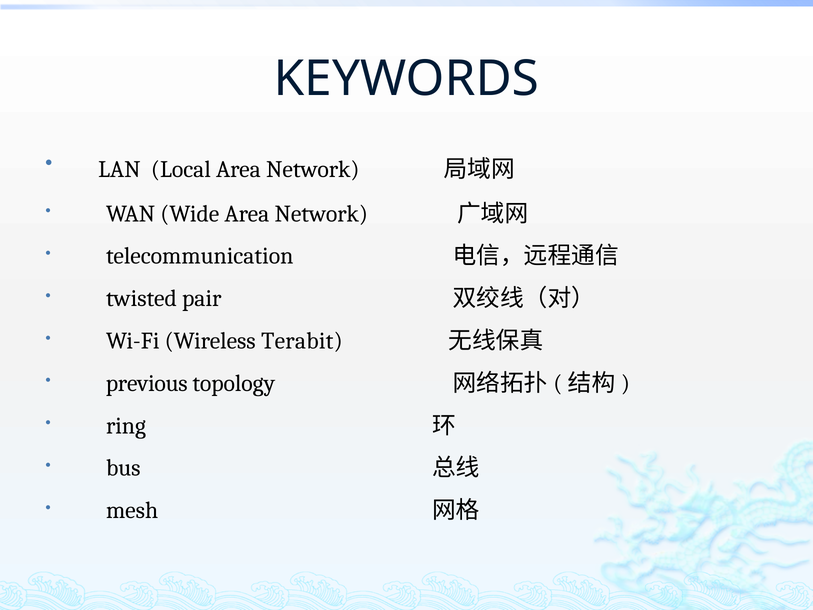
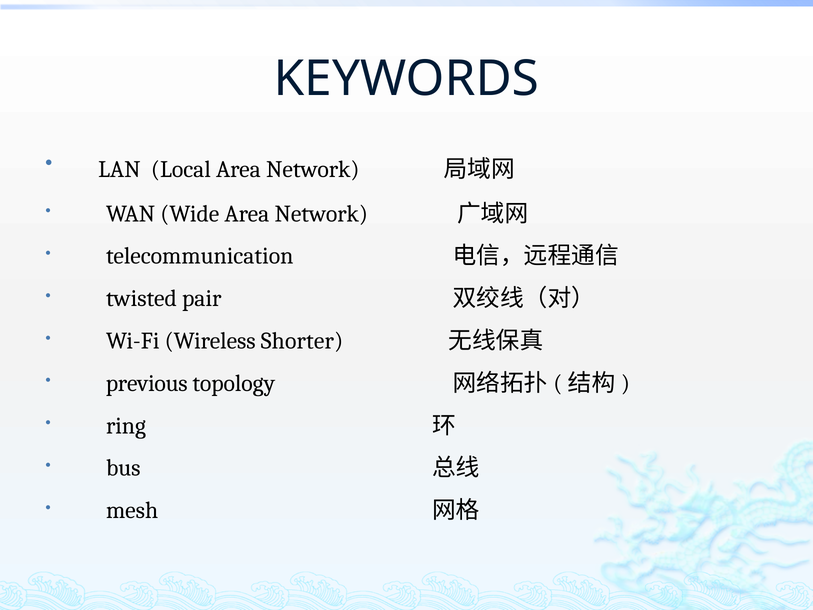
Terabit: Terabit -> Shorter
